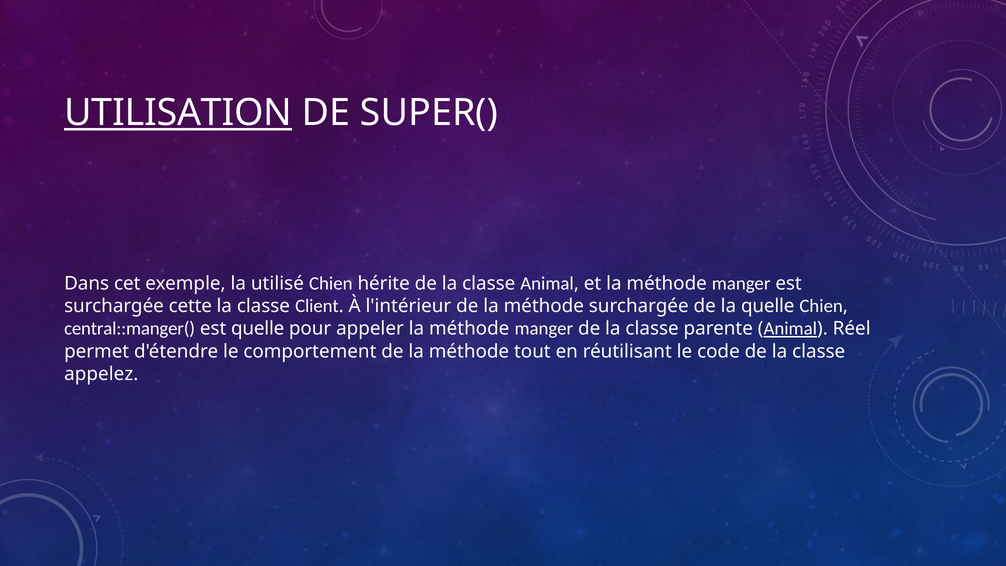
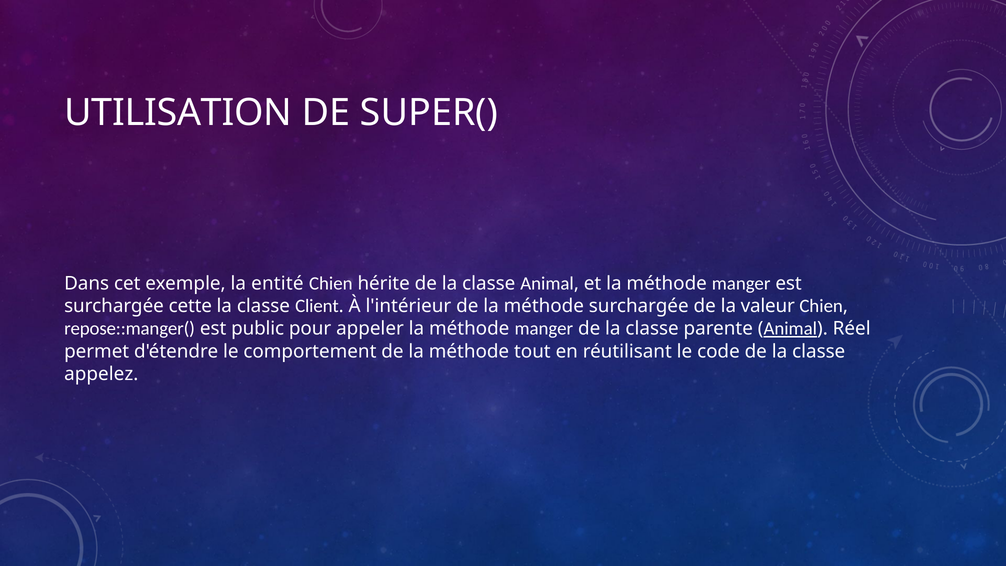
UTILISATION underline: present -> none
utilisé: utilisé -> entité
la quelle: quelle -> valeur
central::manger(: central::manger( -> repose::manger(
est quelle: quelle -> public
